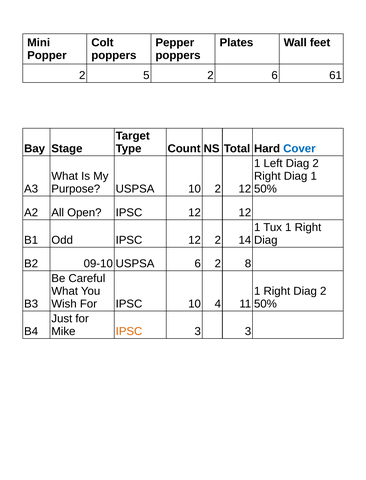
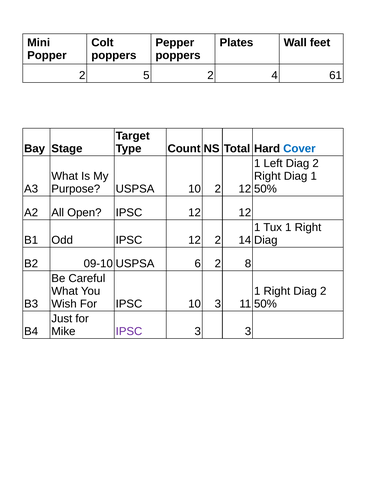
2 6: 6 -> 4
10 4: 4 -> 3
IPSC at (129, 332) colour: orange -> purple
